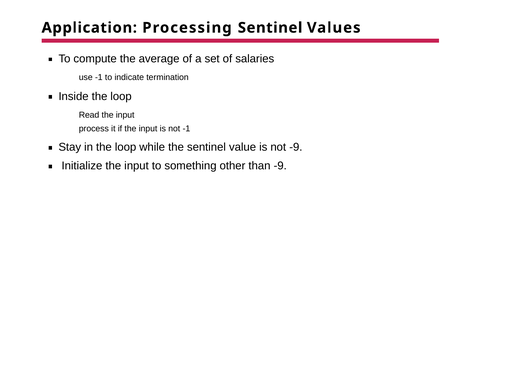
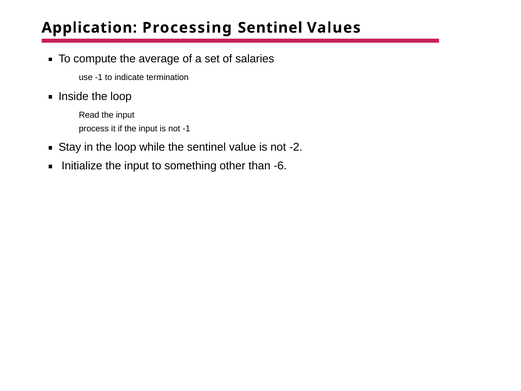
not -9: -9 -> -2
than -9: -9 -> -6
